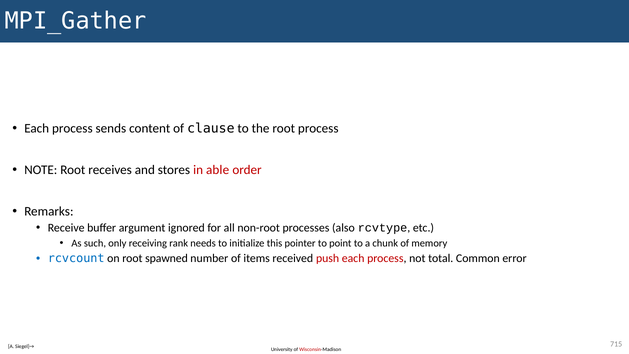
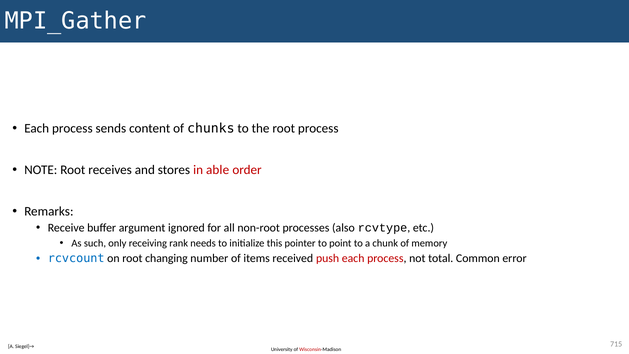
clause: clause -> chunks
spawned: spawned -> changing
